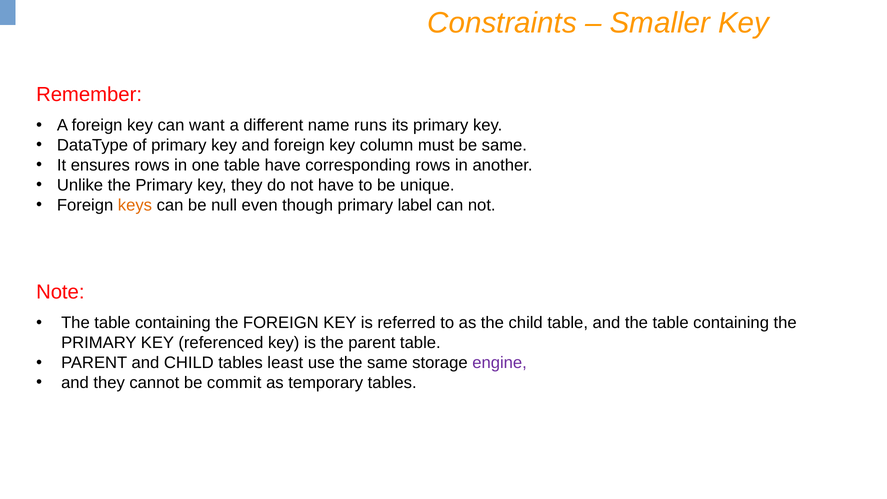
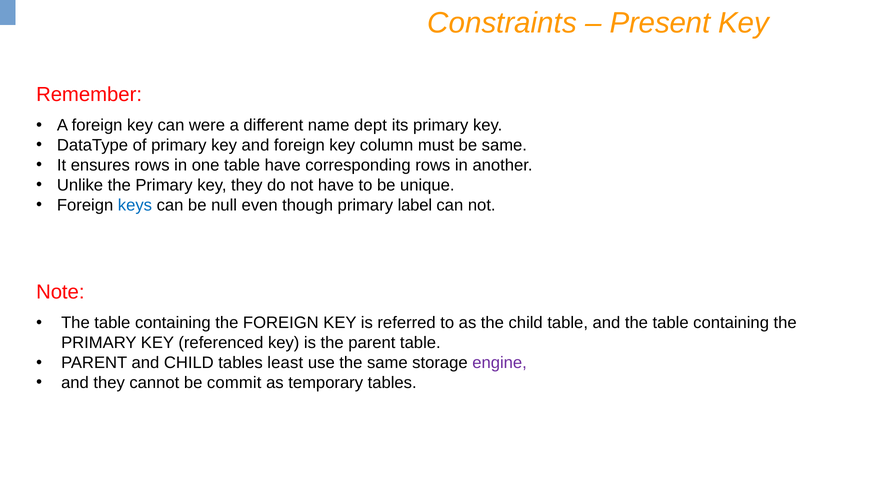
Smaller: Smaller -> Present
want: want -> were
runs: runs -> dept
keys colour: orange -> blue
